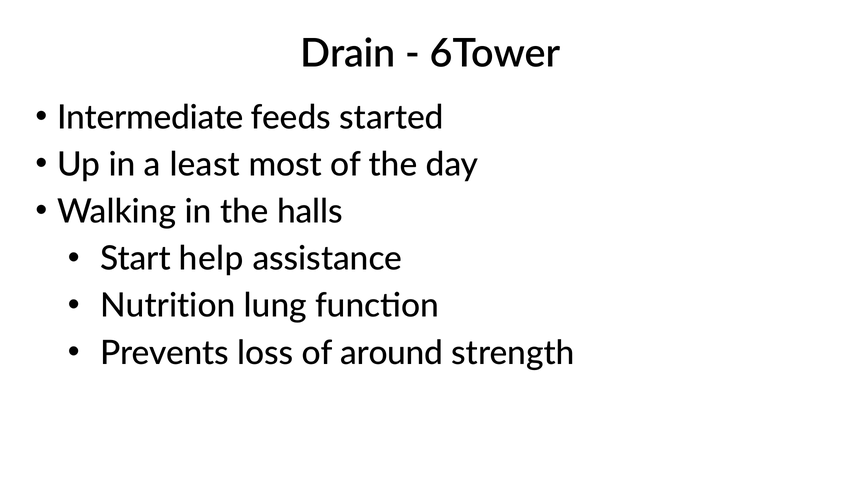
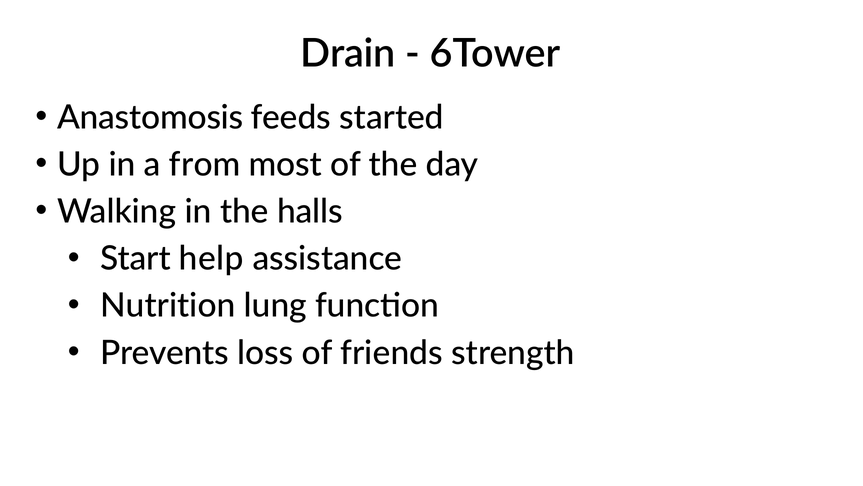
Intermediate: Intermediate -> Anastomosis
least: least -> from
around: around -> friends
